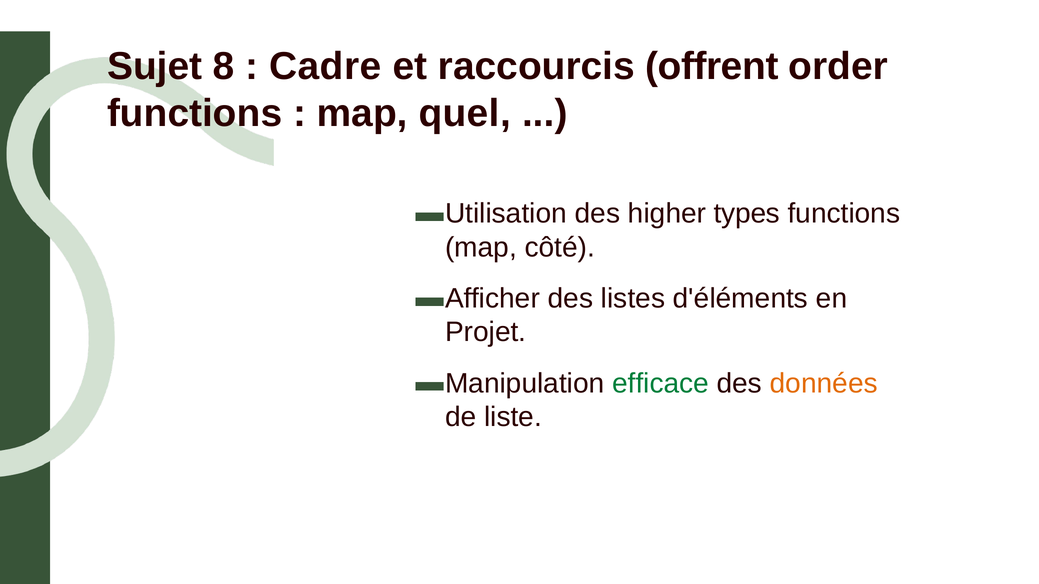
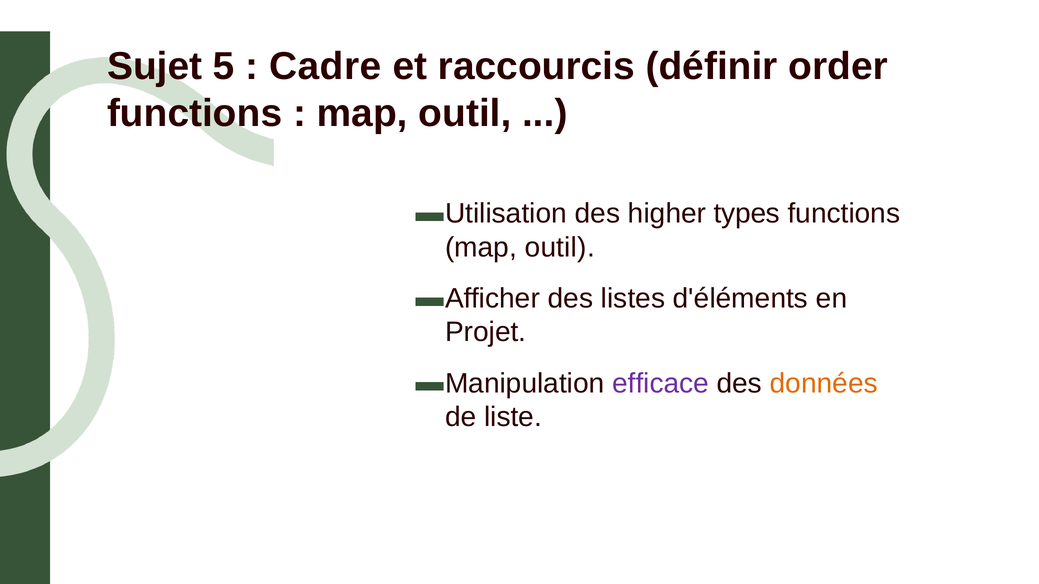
8: 8 -> 5
offrent: offrent -> définir
quel at (465, 113): quel -> outil
côté at (560, 247): côté -> outil
efficace colour: green -> purple
